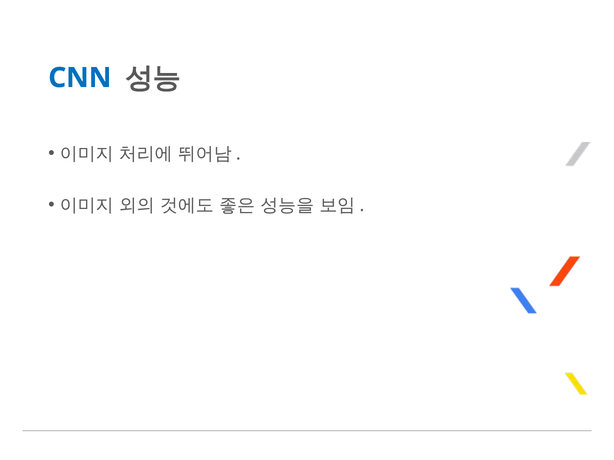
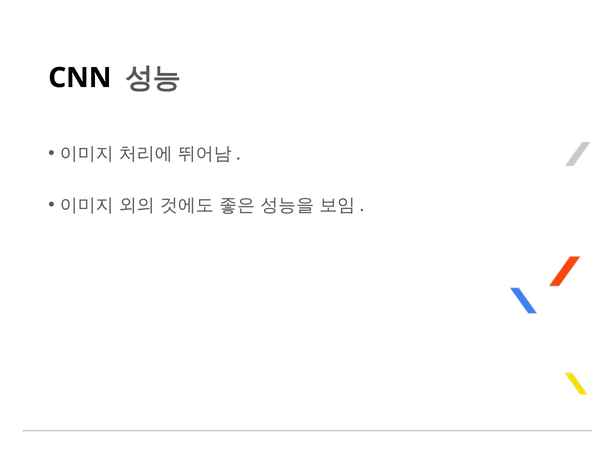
CNN colour: blue -> black
